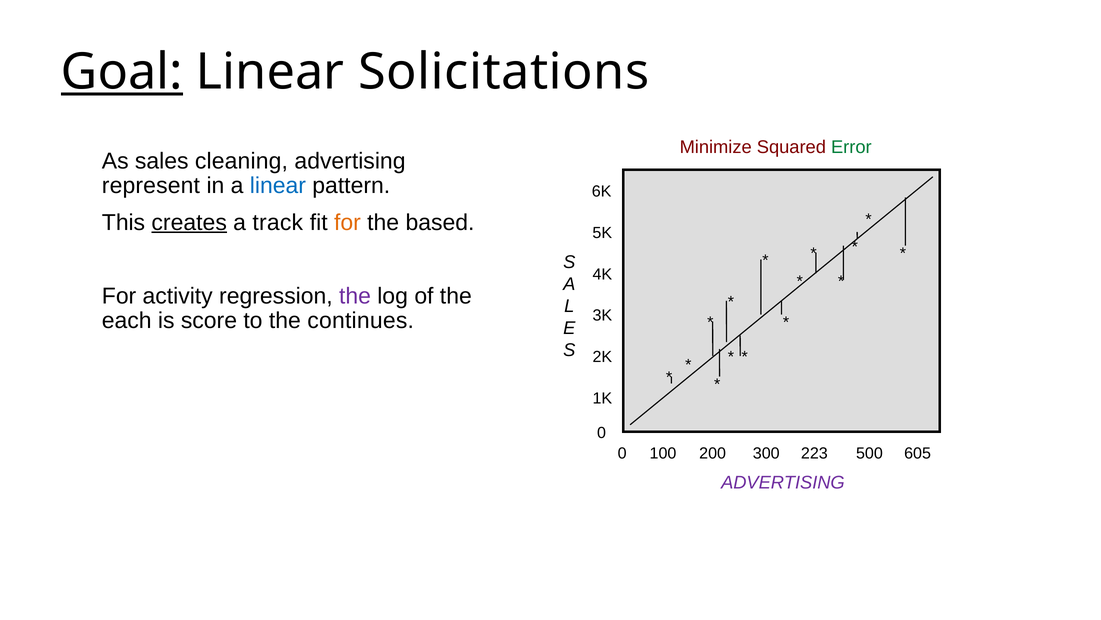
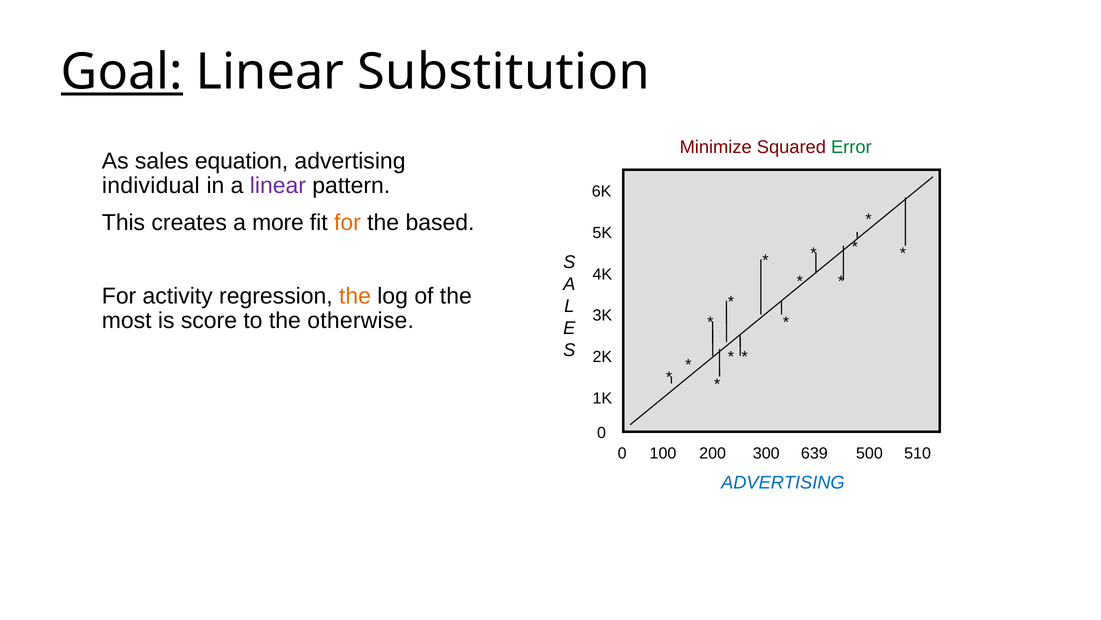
Solicitations: Solicitations -> Substitution
cleaning: cleaning -> equation
represent: represent -> individual
linear at (278, 186) colour: blue -> purple
creates underline: present -> none
track: track -> more
the at (355, 296) colour: purple -> orange
each: each -> most
continues: continues -> otherwise
223: 223 -> 639
605: 605 -> 510
ADVERTISING at (783, 482) colour: purple -> blue
